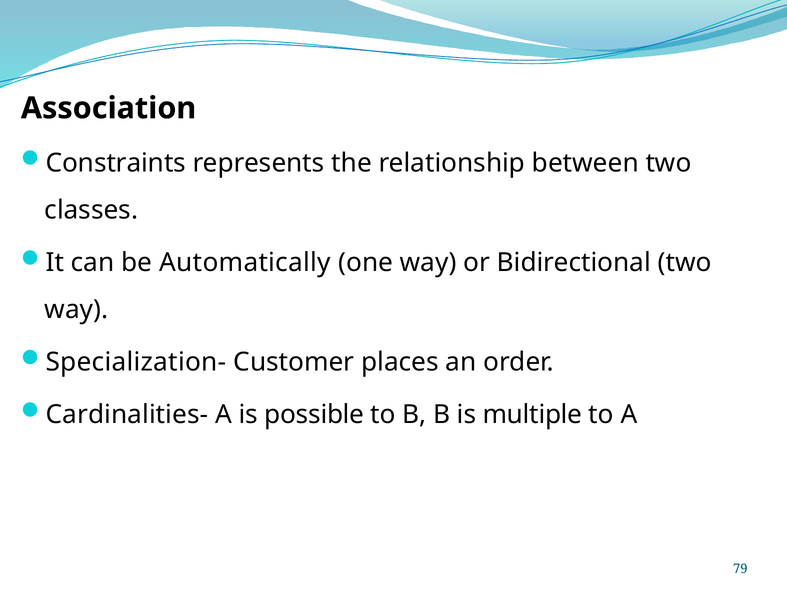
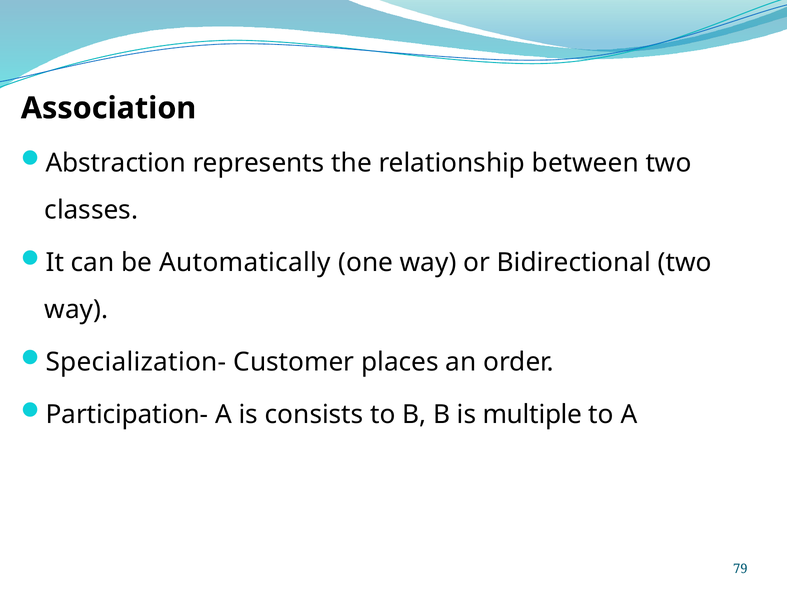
Constraints: Constraints -> Abstraction
Cardinalities-: Cardinalities- -> Participation-
possible: possible -> consists
